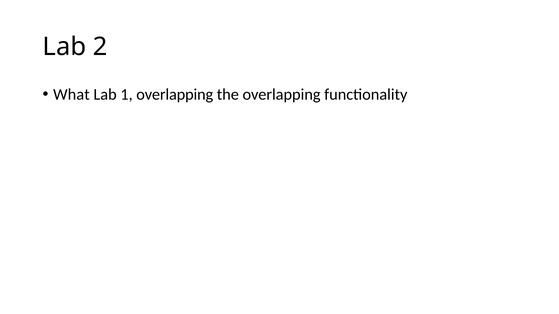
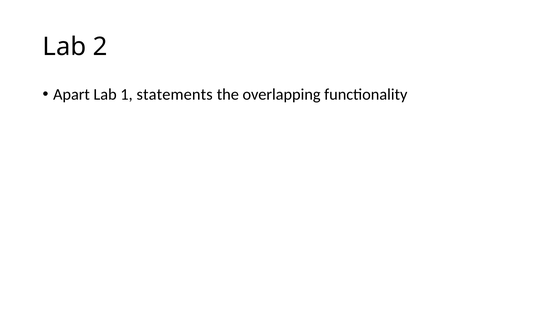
What: What -> Apart
1 overlapping: overlapping -> statements
